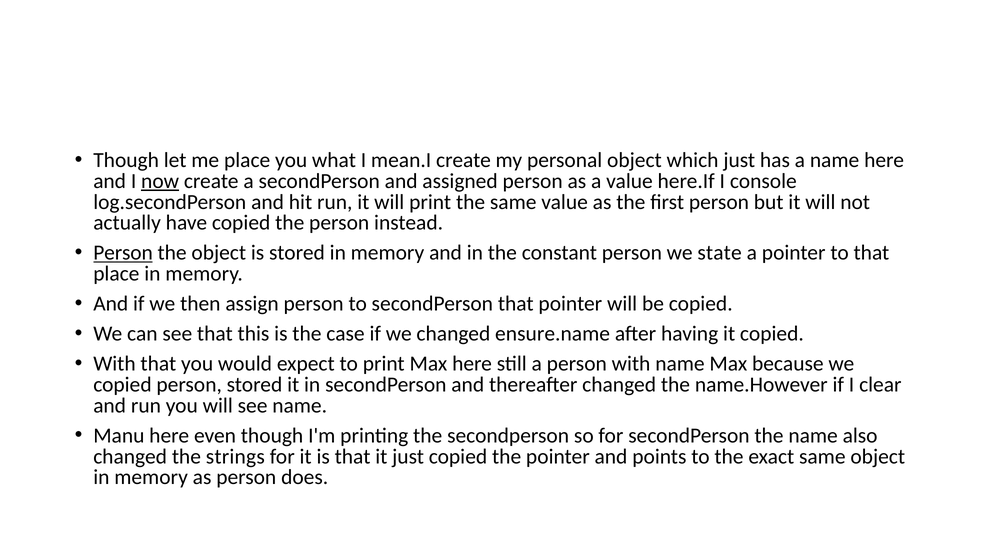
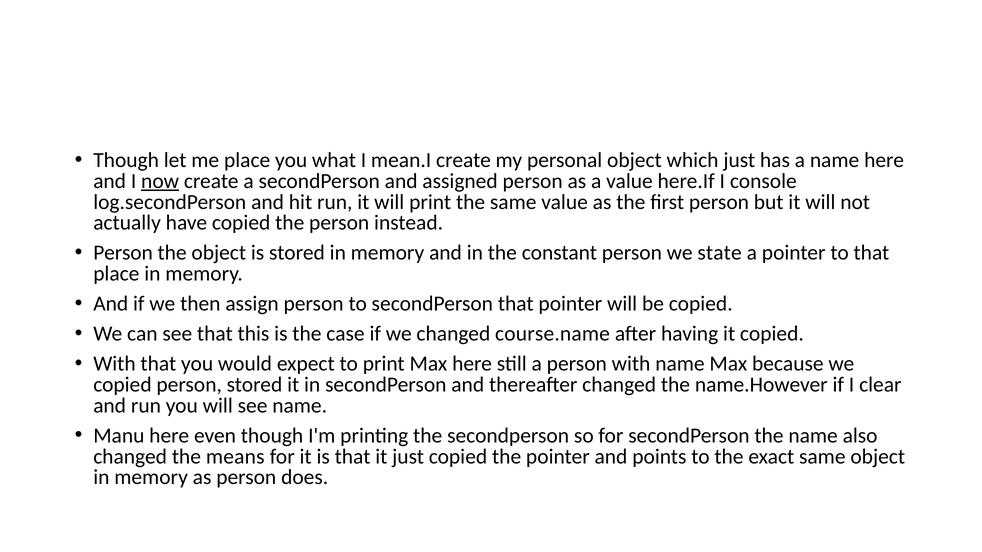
Person at (123, 253) underline: present -> none
ensure.name: ensure.name -> course.name
strings: strings -> means
